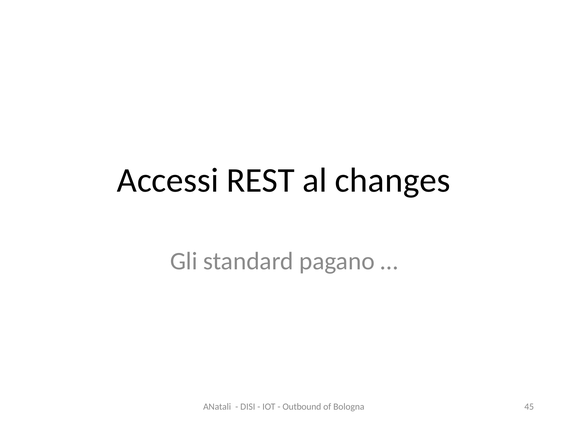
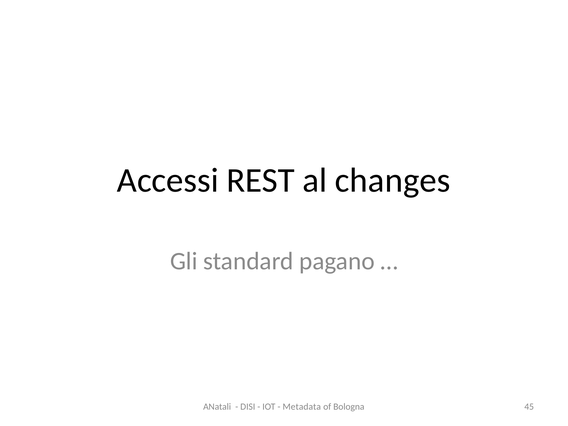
Outbound: Outbound -> Metadata
